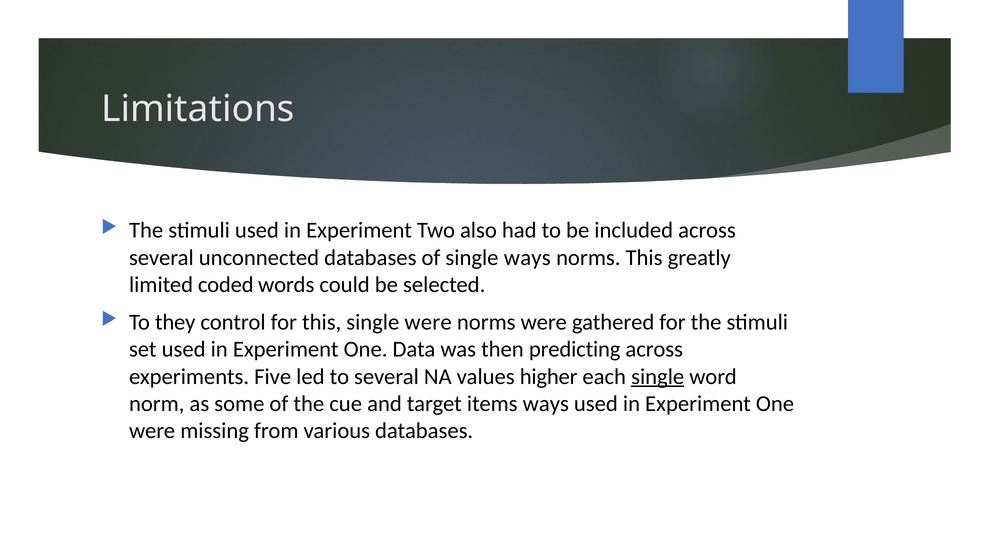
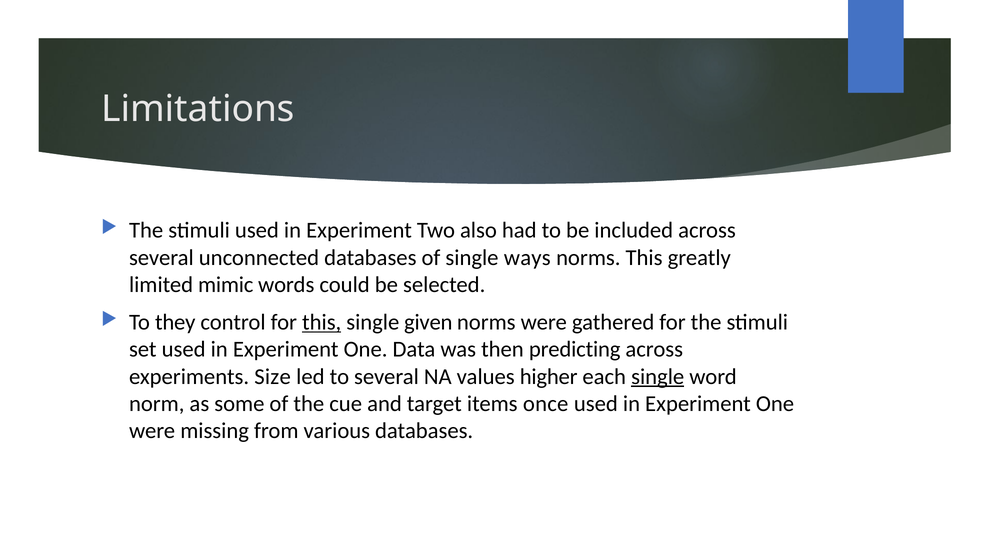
coded: coded -> mimic
this at (322, 322) underline: none -> present
single were: were -> given
Five: Five -> Size
items ways: ways -> once
